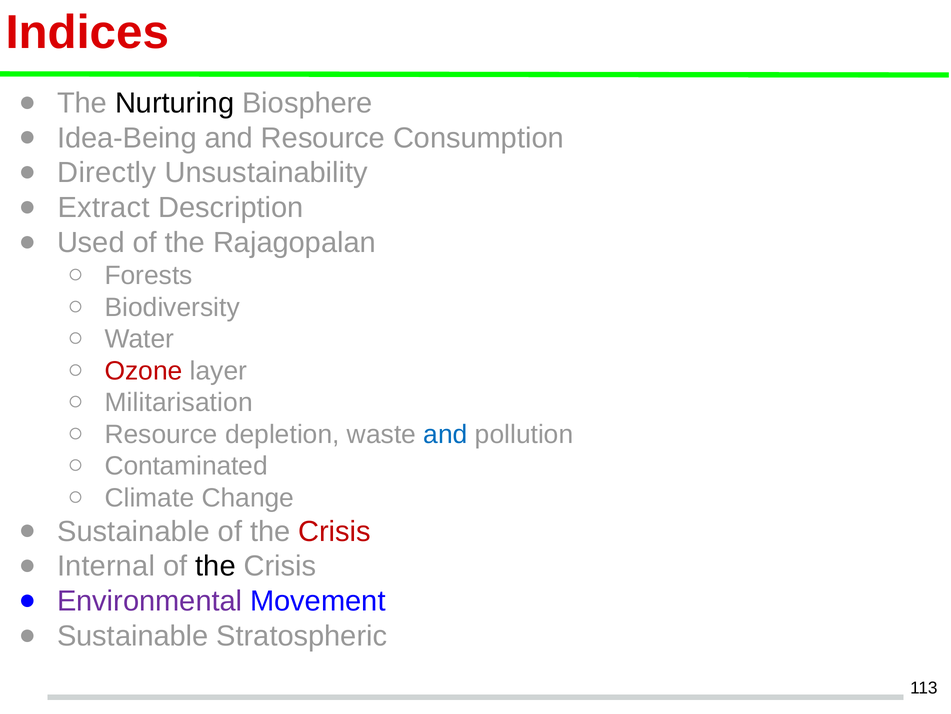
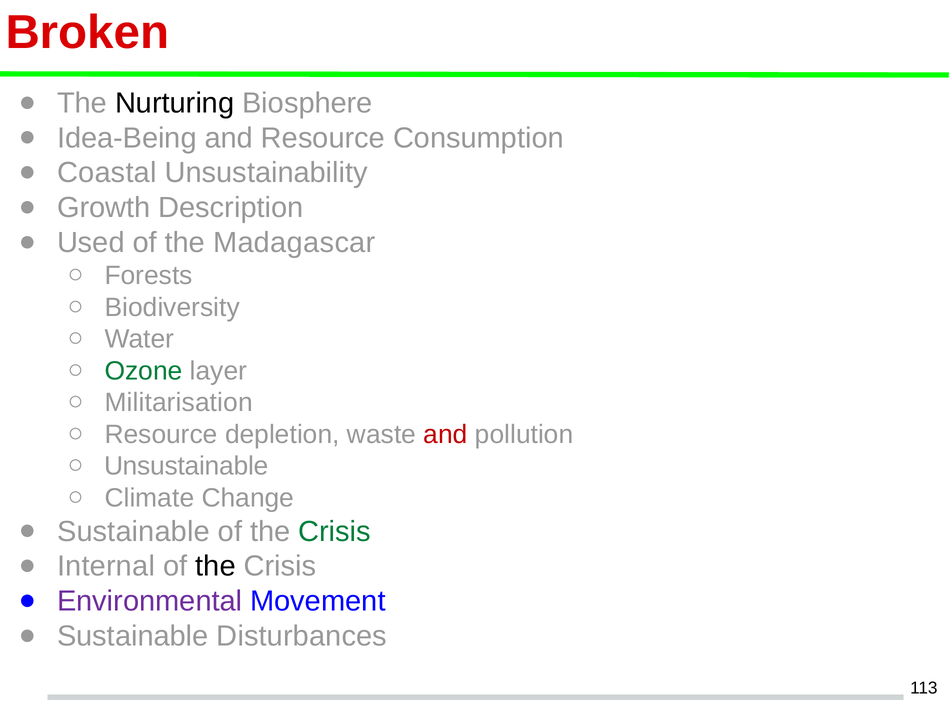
Indices: Indices -> Broken
Directly: Directly -> Coastal
Extract: Extract -> Growth
Rajagopalan: Rajagopalan -> Madagascar
Ozone colour: red -> green
and at (446, 434) colour: blue -> red
Contaminated: Contaminated -> Unsustainable
Crisis at (335, 531) colour: red -> green
Stratospheric: Stratospheric -> Disturbances
